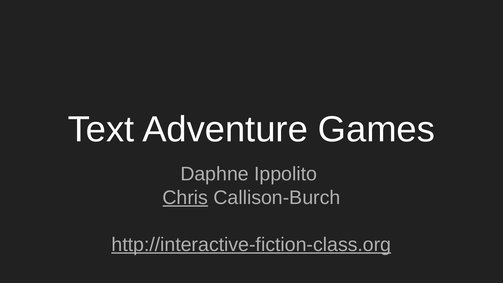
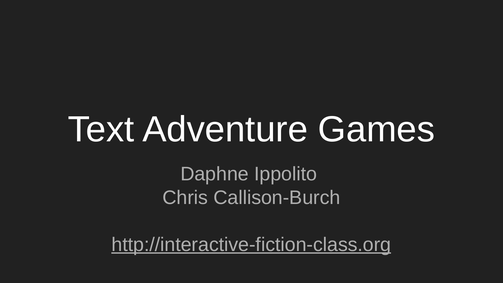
Chris underline: present -> none
